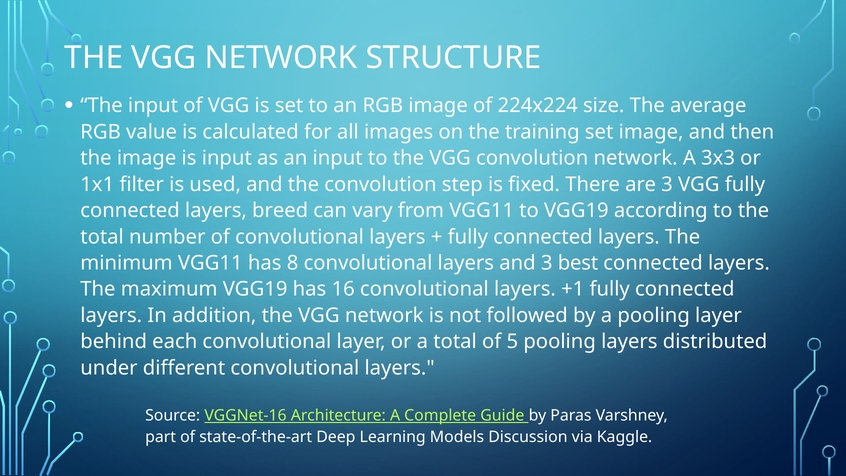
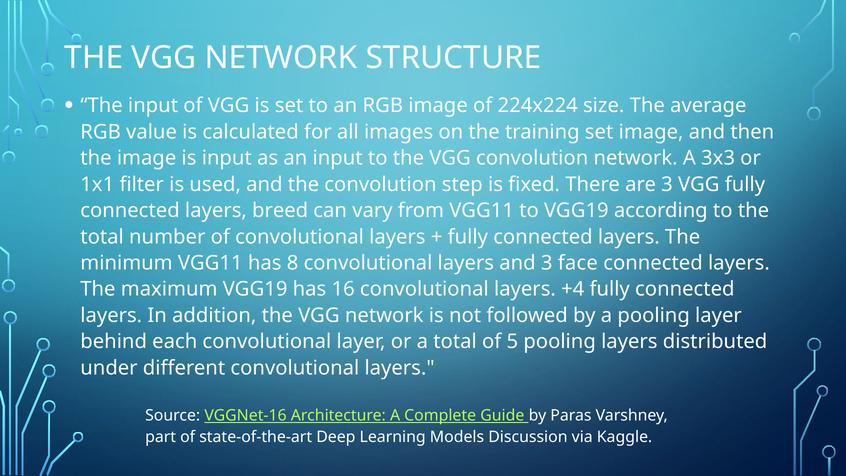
best: best -> face
+1: +1 -> +4
